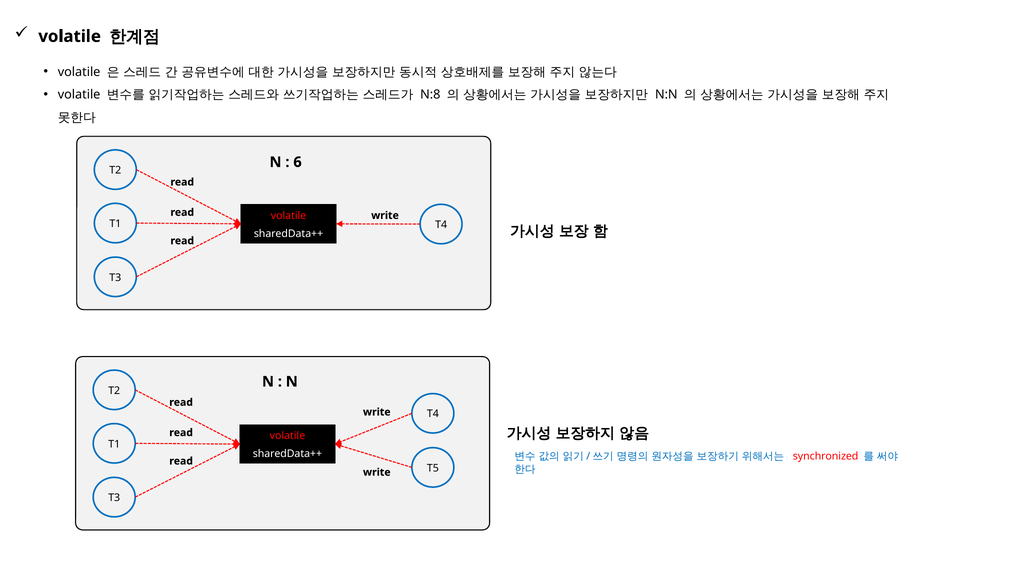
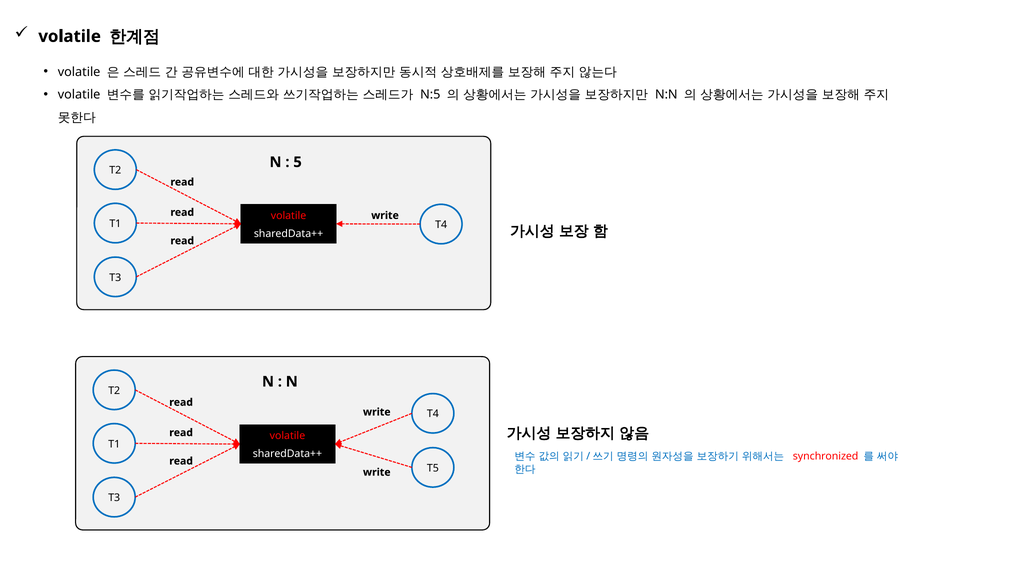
N:8: N:8 -> N:5
6: 6 -> 5
